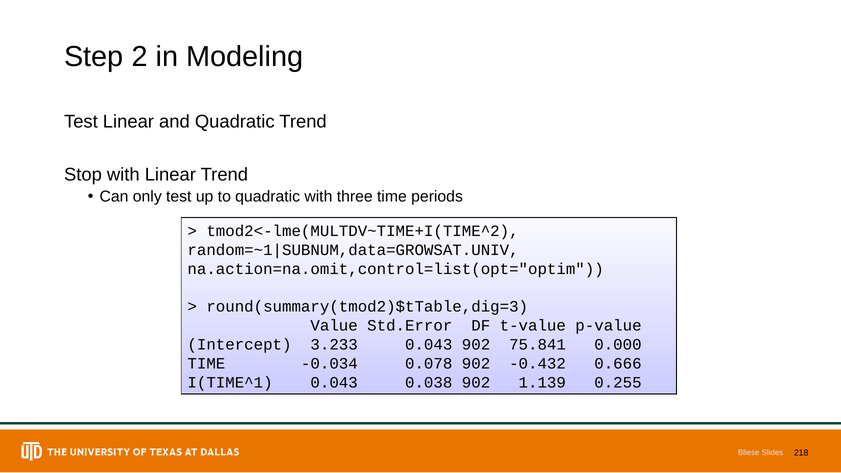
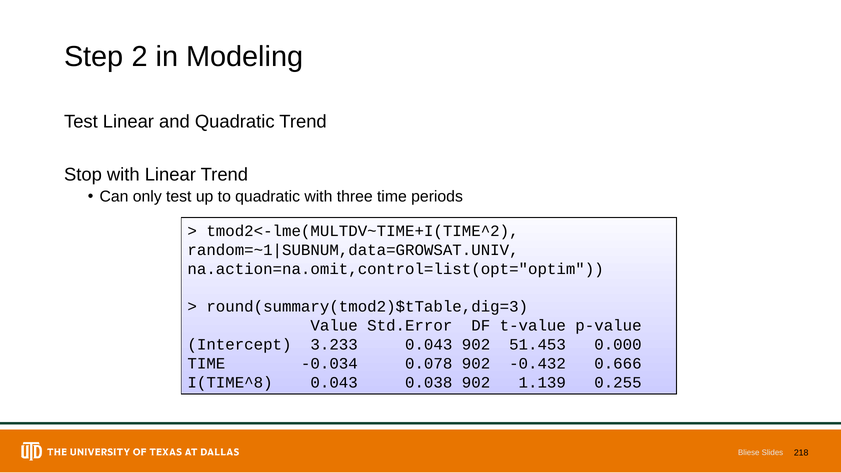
75.841: 75.841 -> 51.453
I(TIME^1: I(TIME^1 -> I(TIME^8
